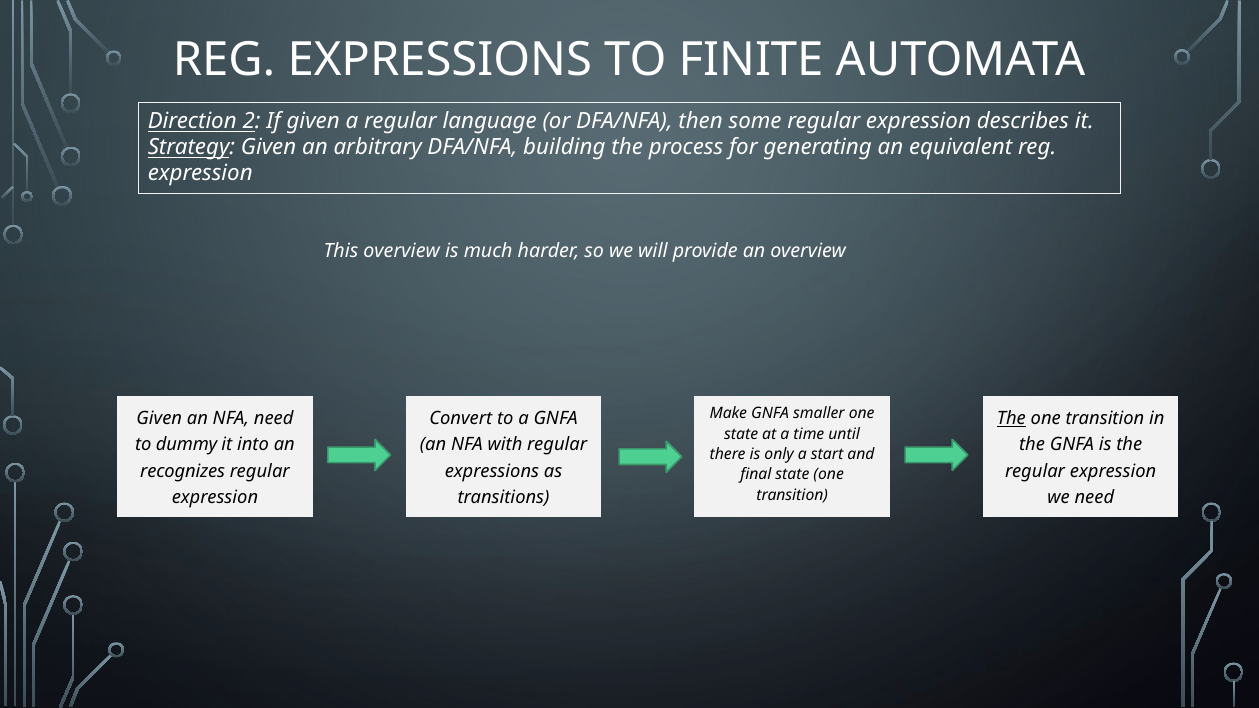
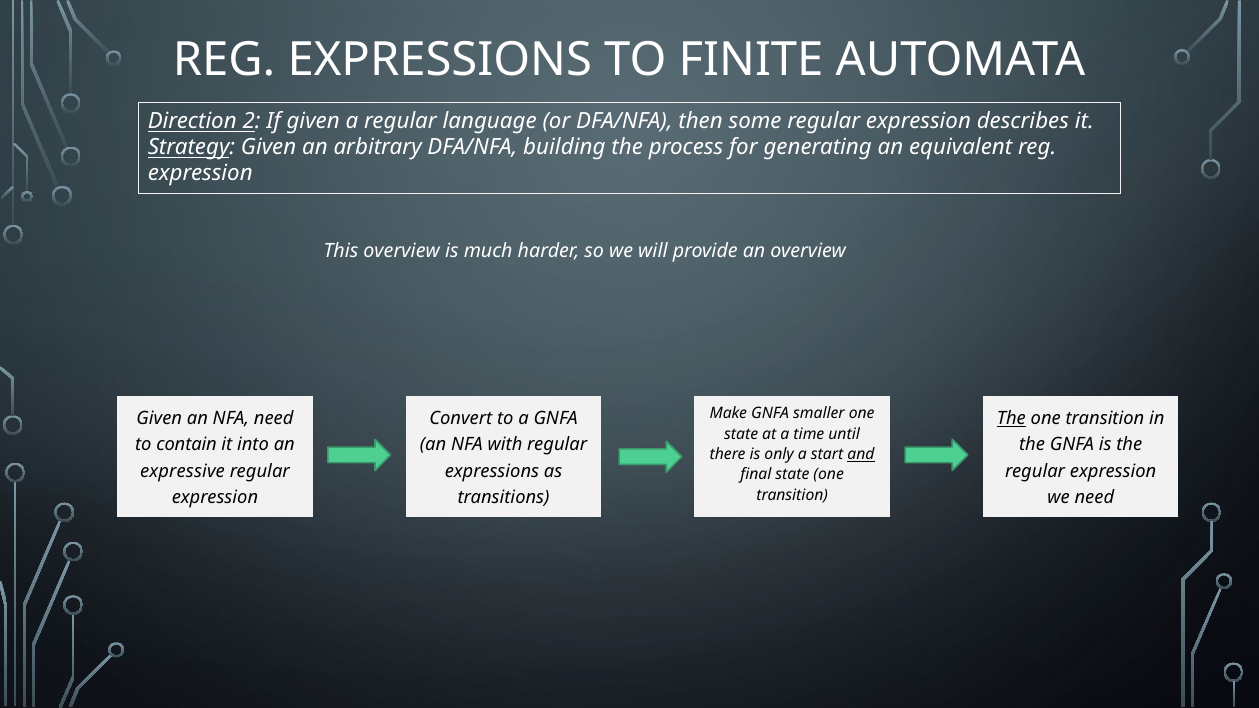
dummy: dummy -> contain
and underline: none -> present
recognizes: recognizes -> expressive
